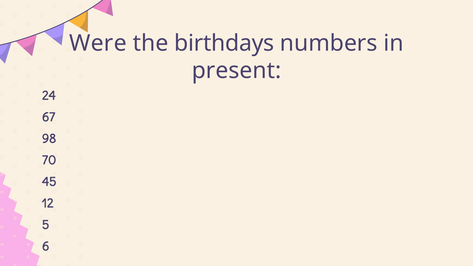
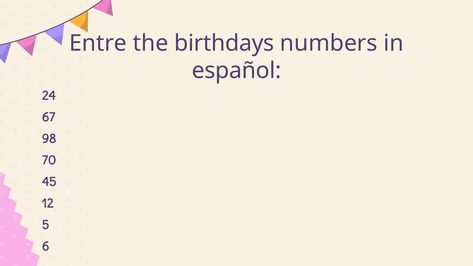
Were: Were -> Entre
present: present -> español
